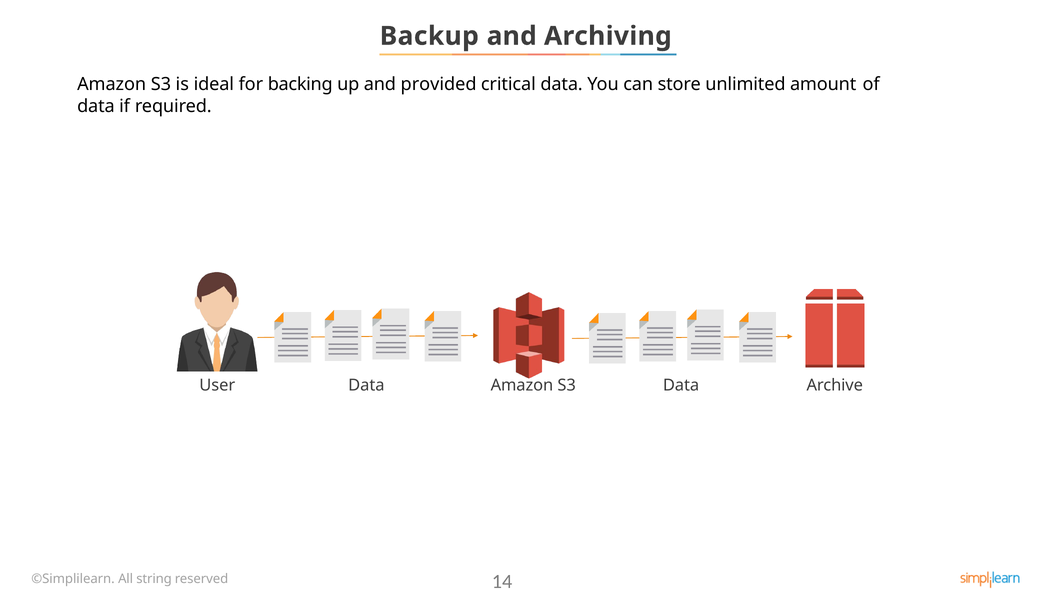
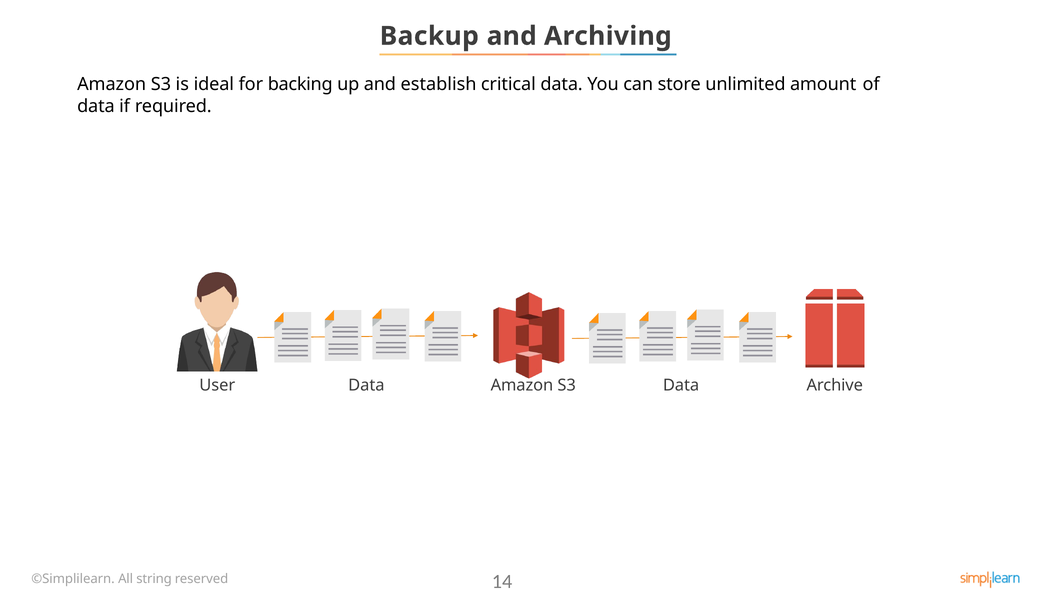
provided: provided -> establish
